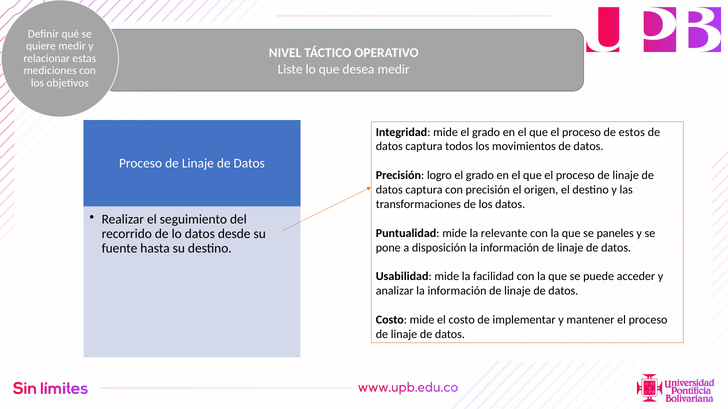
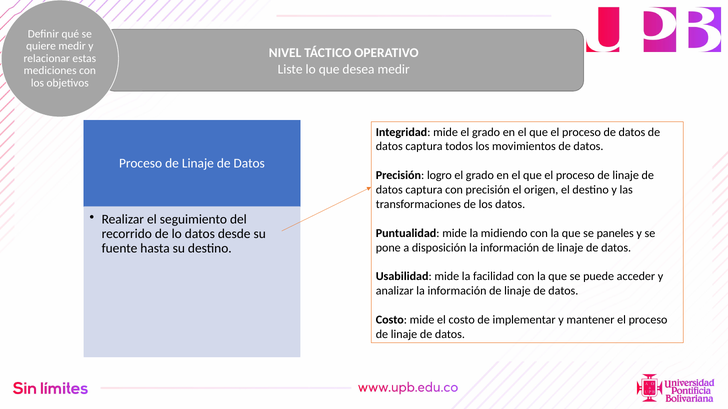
proceso de estos: estos -> datos
relevante: relevante -> midiendo
